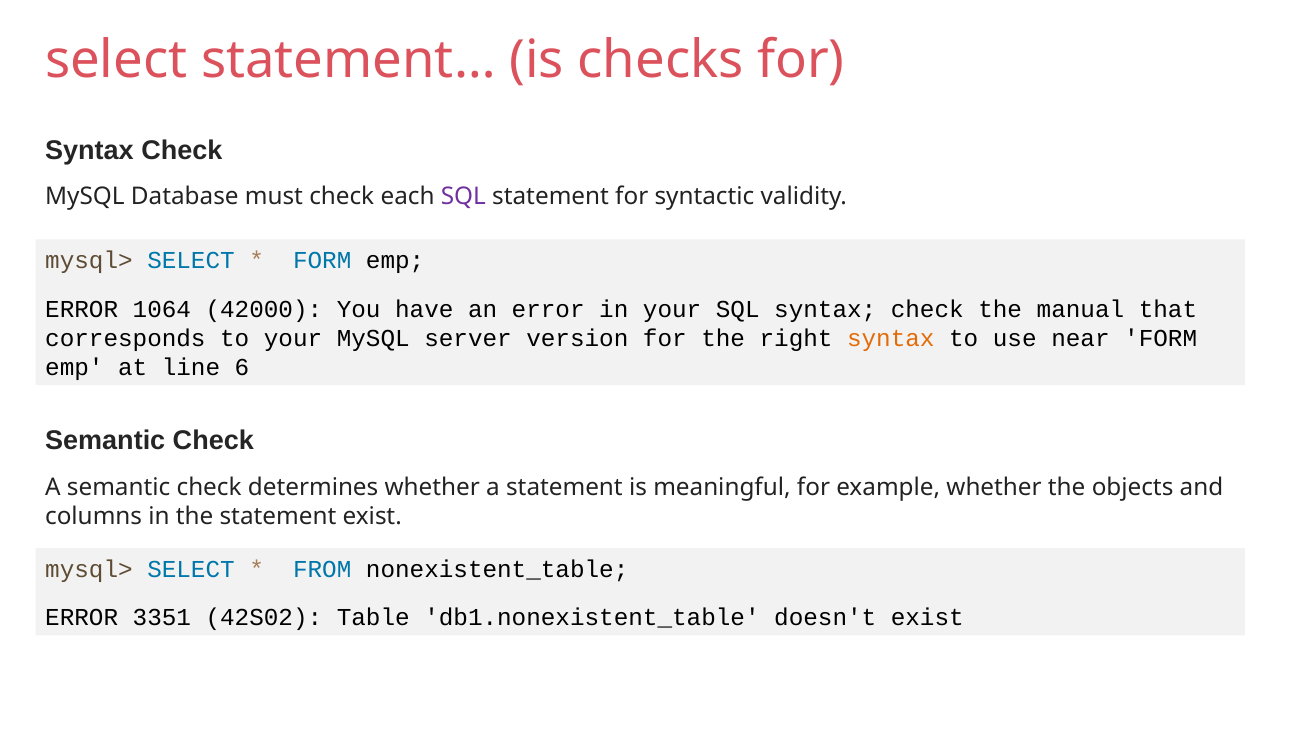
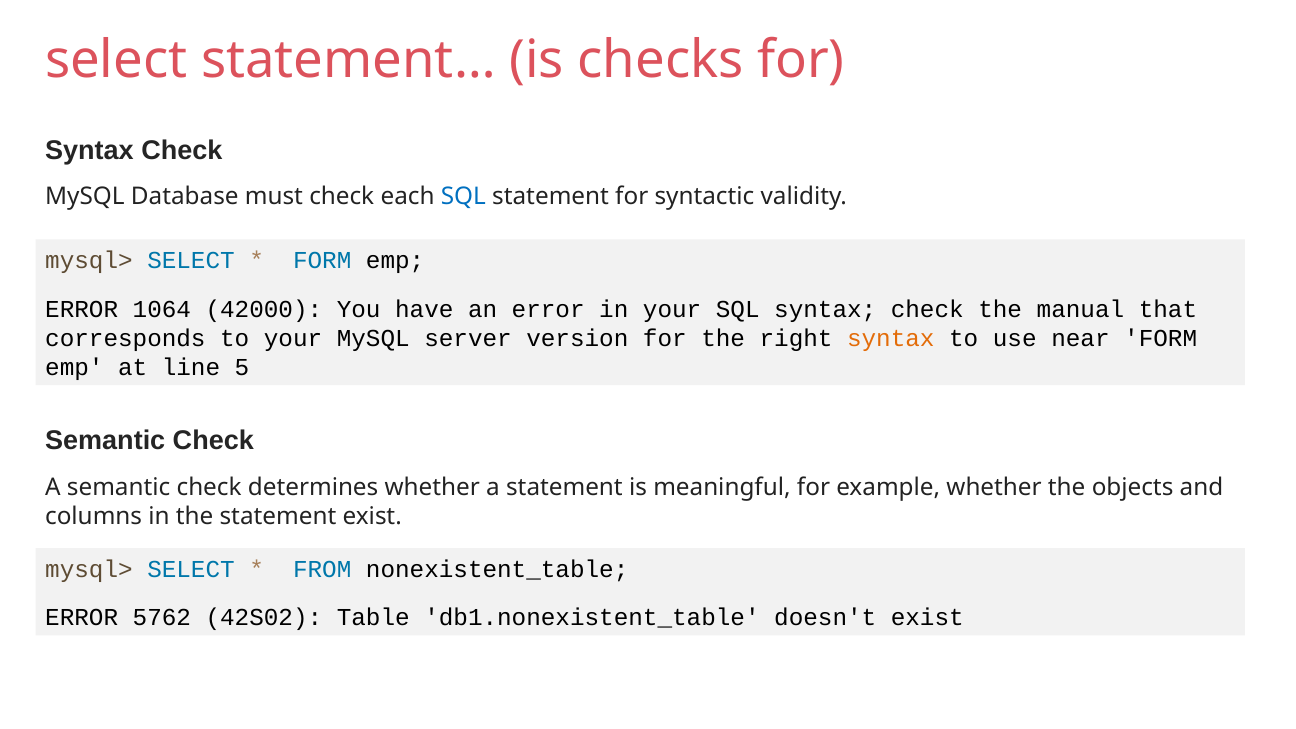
SQL at (463, 197) colour: purple -> blue
6: 6 -> 5
3351: 3351 -> 5762
